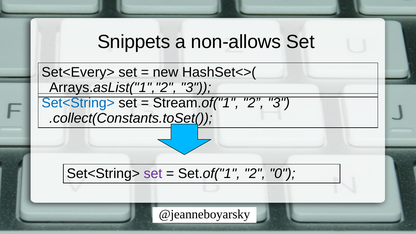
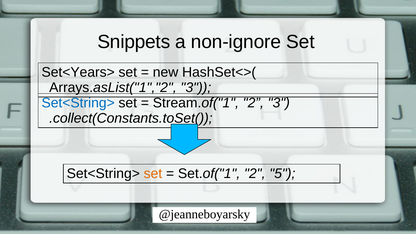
non-allows: non-allows -> non-ignore
Set<Every>: Set<Every> -> Set<Years>
set at (153, 174) colour: purple -> orange
0: 0 -> 5
